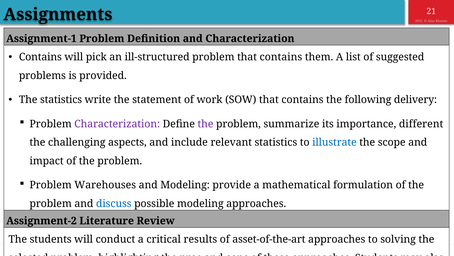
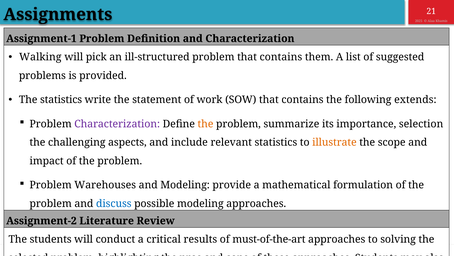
Contains at (40, 57): Contains -> Walking
delivery: delivery -> extends
the at (205, 124) colour: purple -> orange
importance different: different -> selection
illustrate colour: blue -> orange
asset-of-the-art: asset-of-the-art -> must-of-the-art
